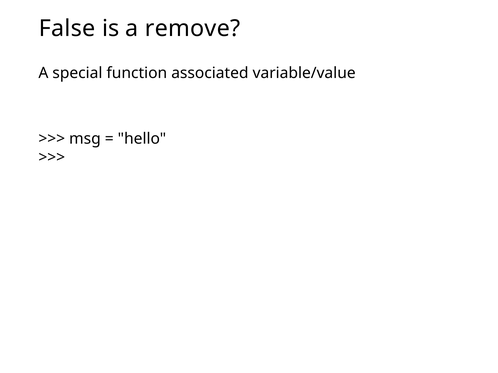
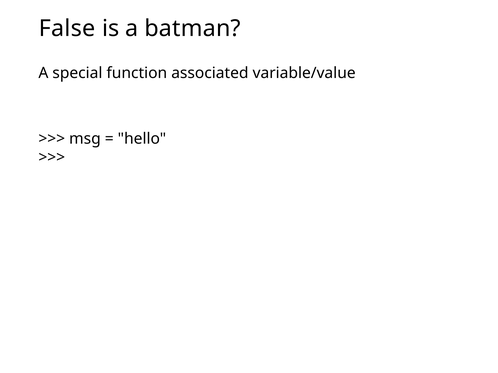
remove: remove -> batman
